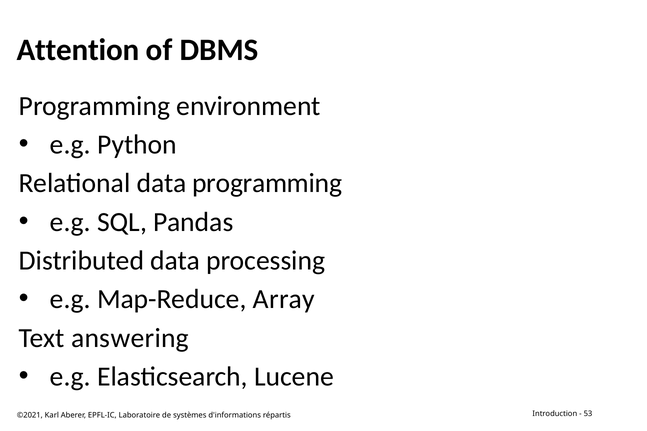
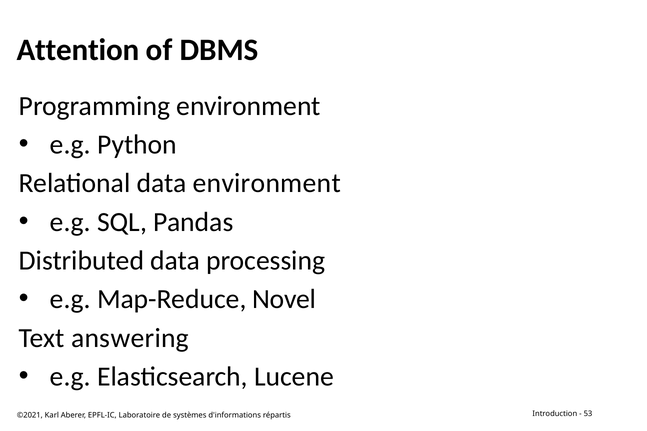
data programming: programming -> environment
Array: Array -> Novel
